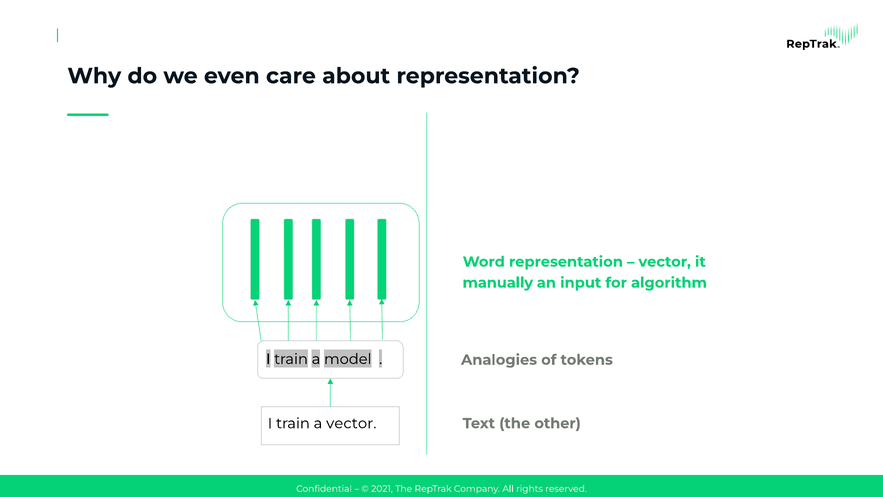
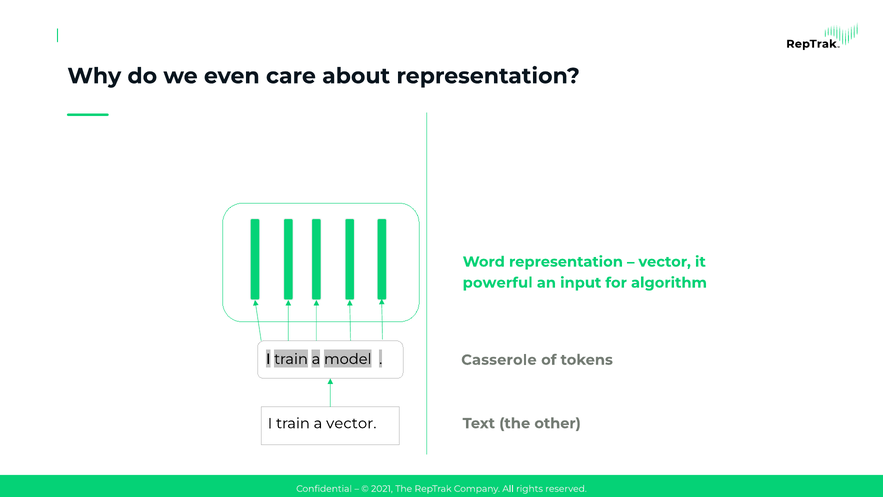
manually: manually -> powerful
Analogies: Analogies -> Casserole
